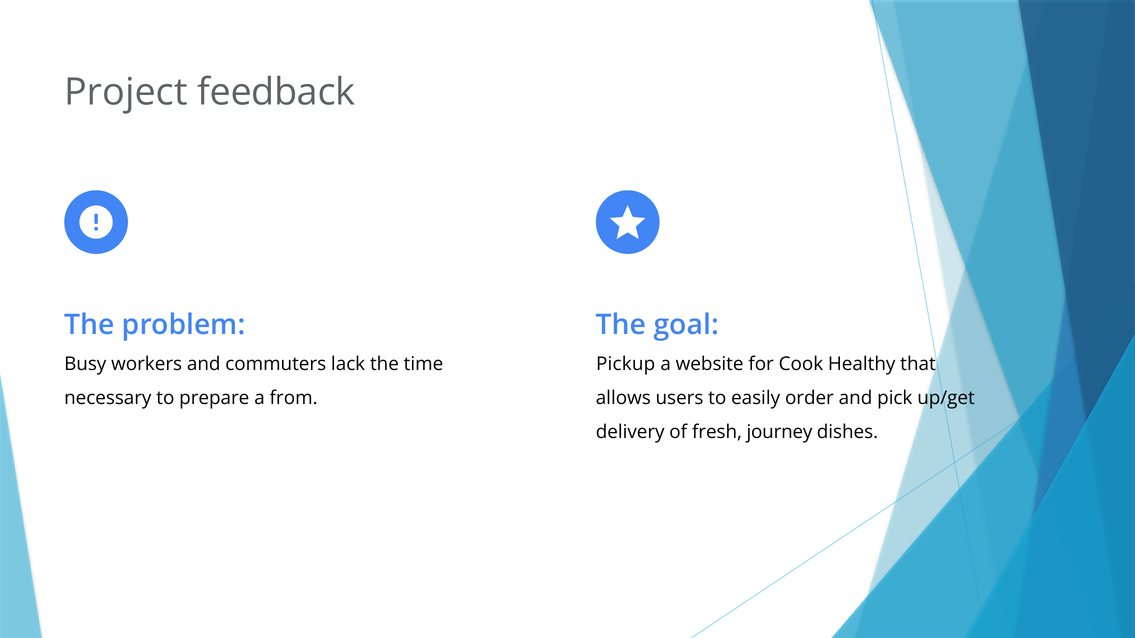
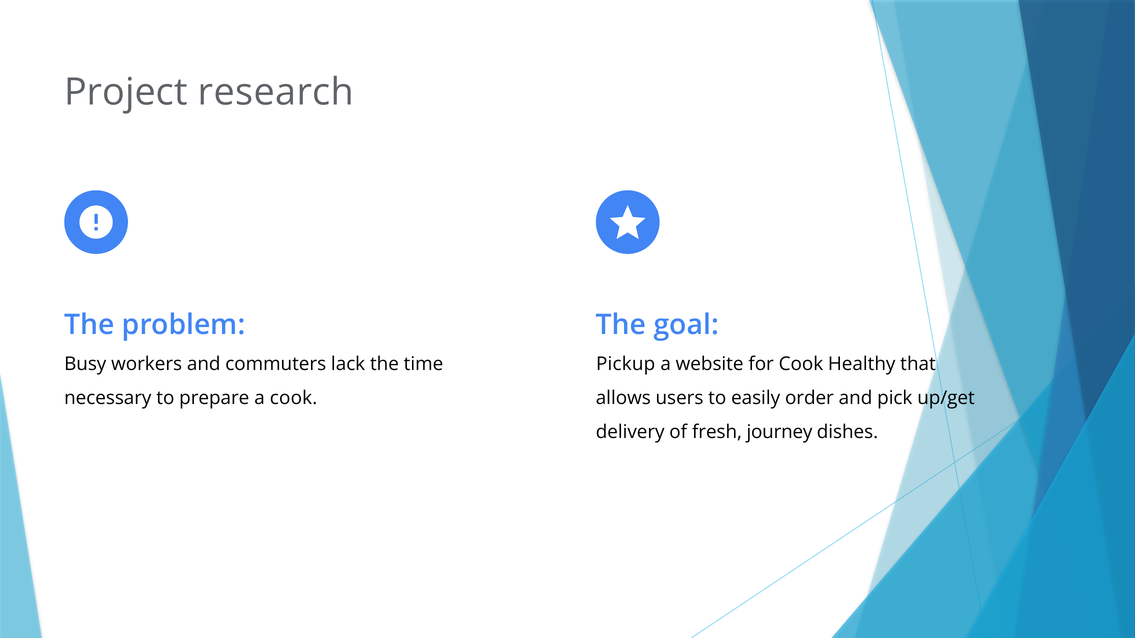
feedback: feedback -> research
a from: from -> cook
